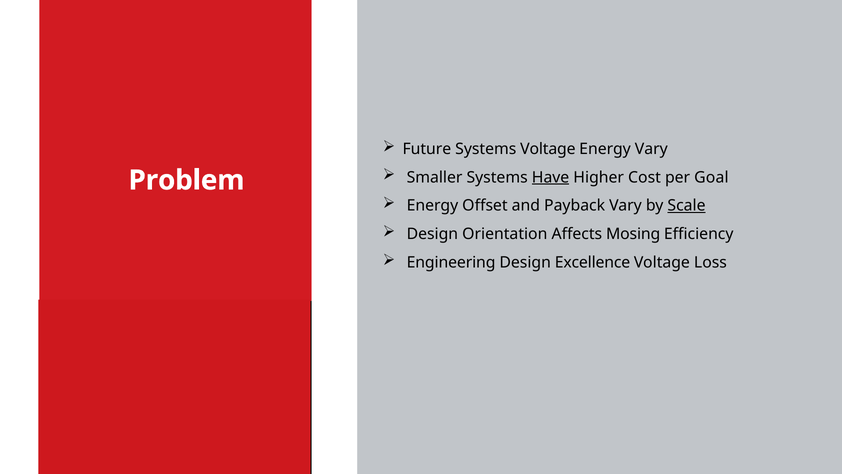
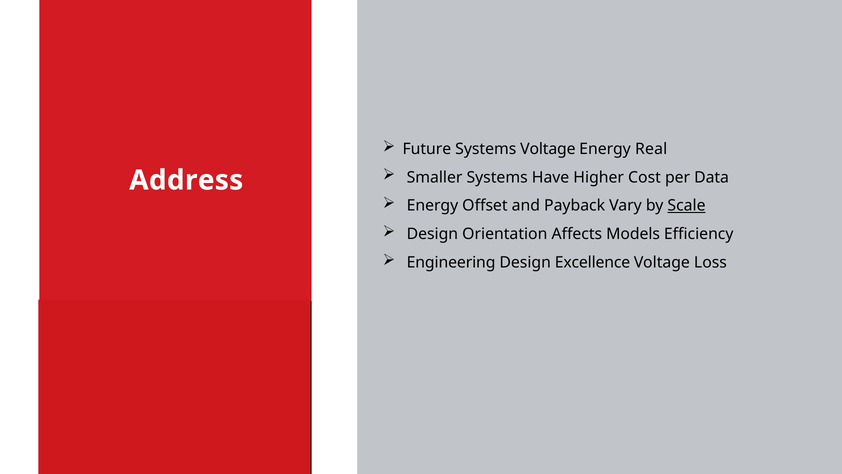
Energy Vary: Vary -> Real
Have underline: present -> none
Goal: Goal -> Data
Problem: Problem -> Address
Mosing: Mosing -> Models
